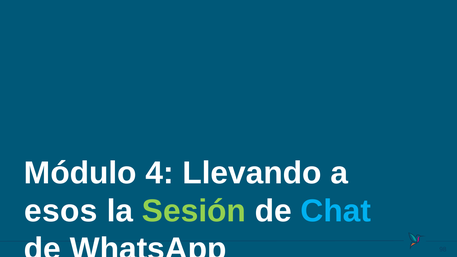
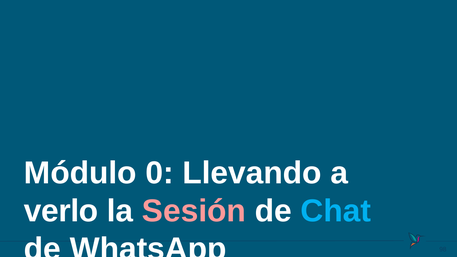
4: 4 -> 0
esos: esos -> verlo
Sesión colour: light green -> pink
